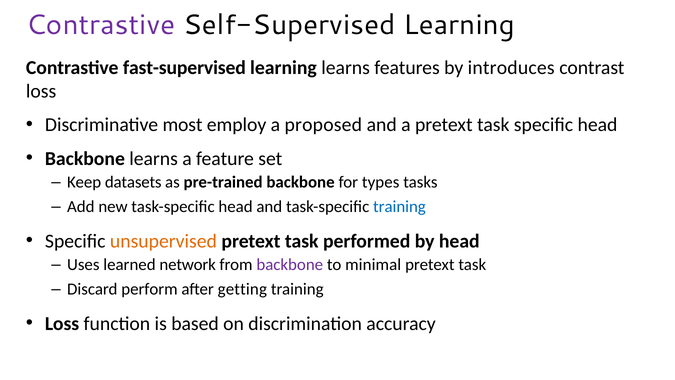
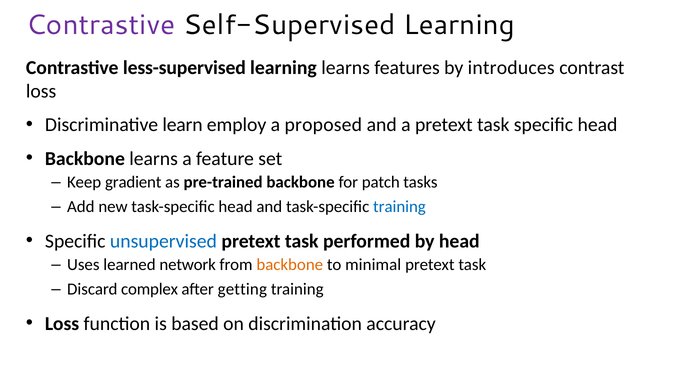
fast-supervised: fast-supervised -> less-supervised
most: most -> learn
datasets: datasets -> gradient
types: types -> patch
unsupervised colour: orange -> blue
backbone at (290, 265) colour: purple -> orange
perform: perform -> complex
